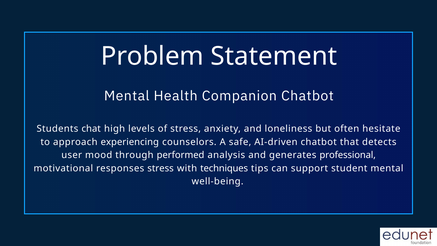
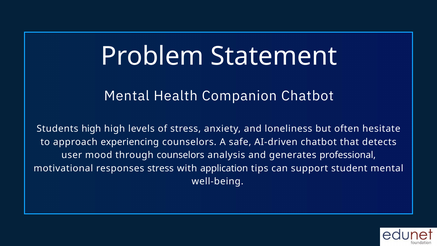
Students chat: chat -> high
through performed: performed -> counselors
techniques: techniques -> application
